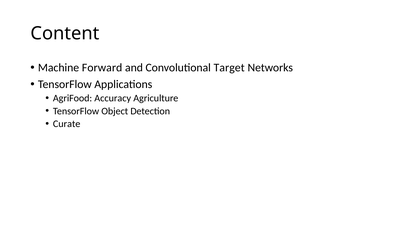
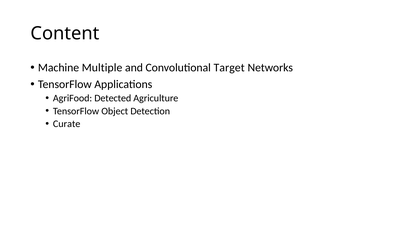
Forward: Forward -> Multiple
Accuracy: Accuracy -> Detected
